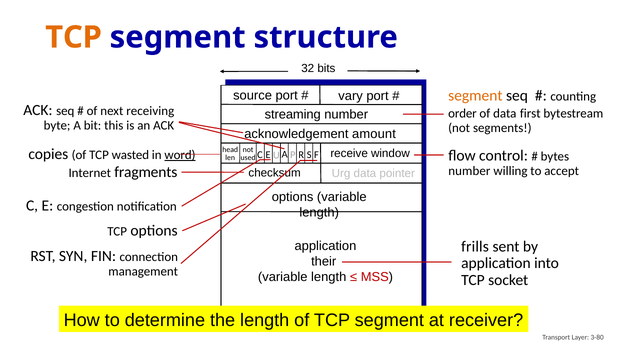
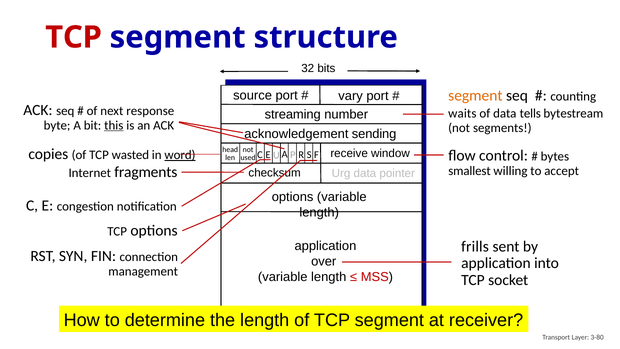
TCP at (74, 37) colour: orange -> red
receiving: receiving -> response
order: order -> waits
first: first -> tells
this underline: none -> present
amount: amount -> sending
number at (469, 171): number -> smallest
their: their -> over
